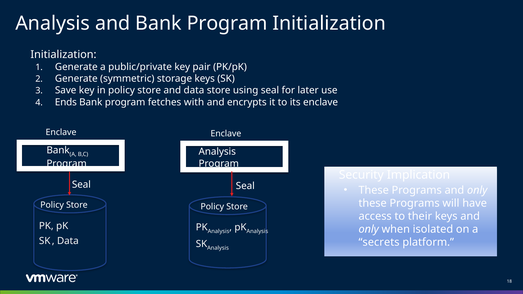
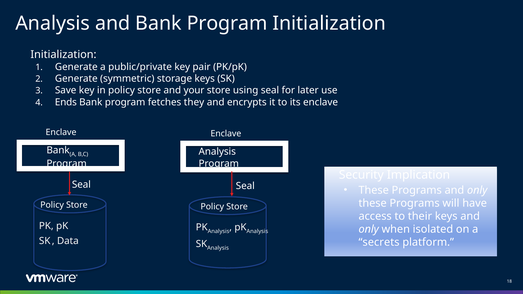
and data: data -> your
with: with -> they
